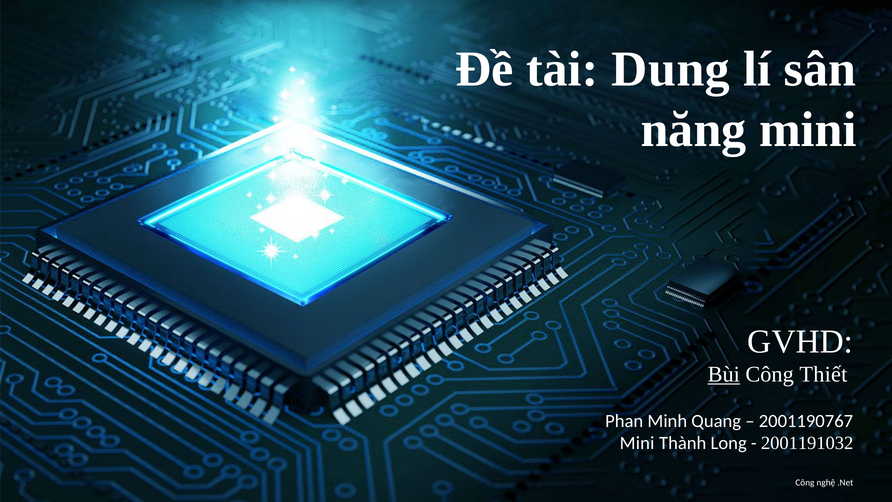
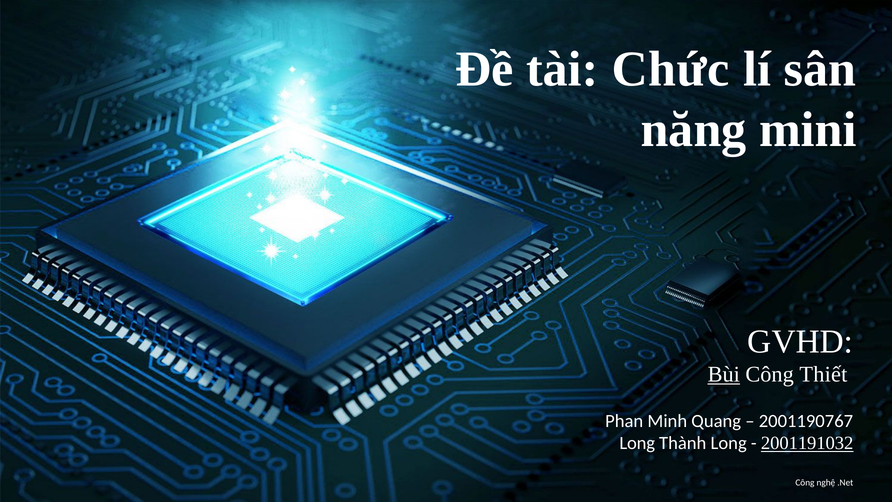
Dung: Dung -> Chức
Mini at (637, 443): Mini -> Long
2001191032 underline: none -> present
